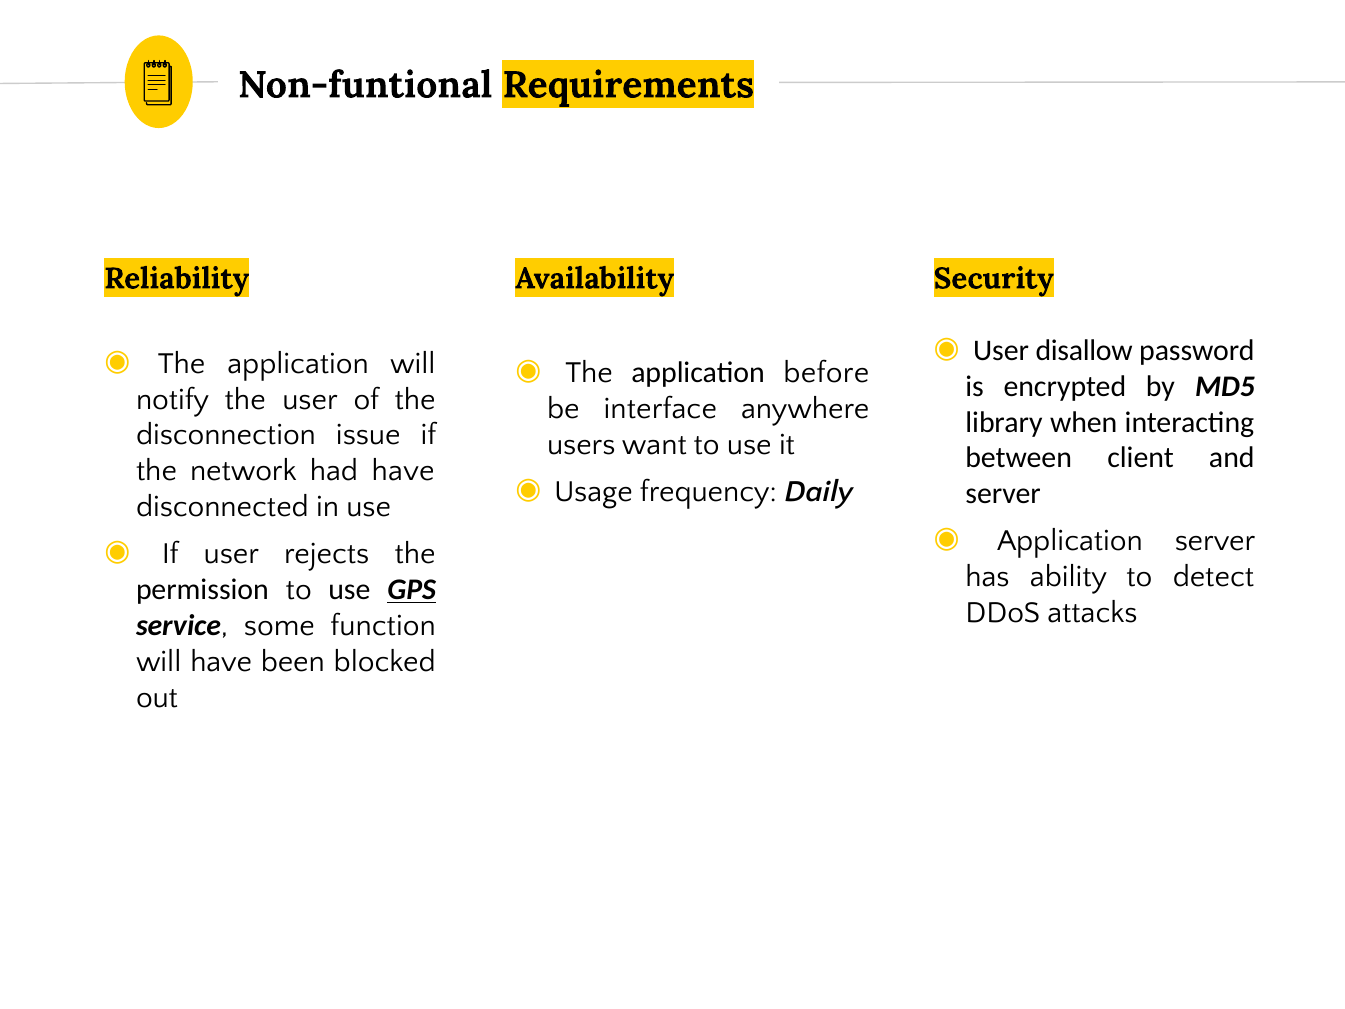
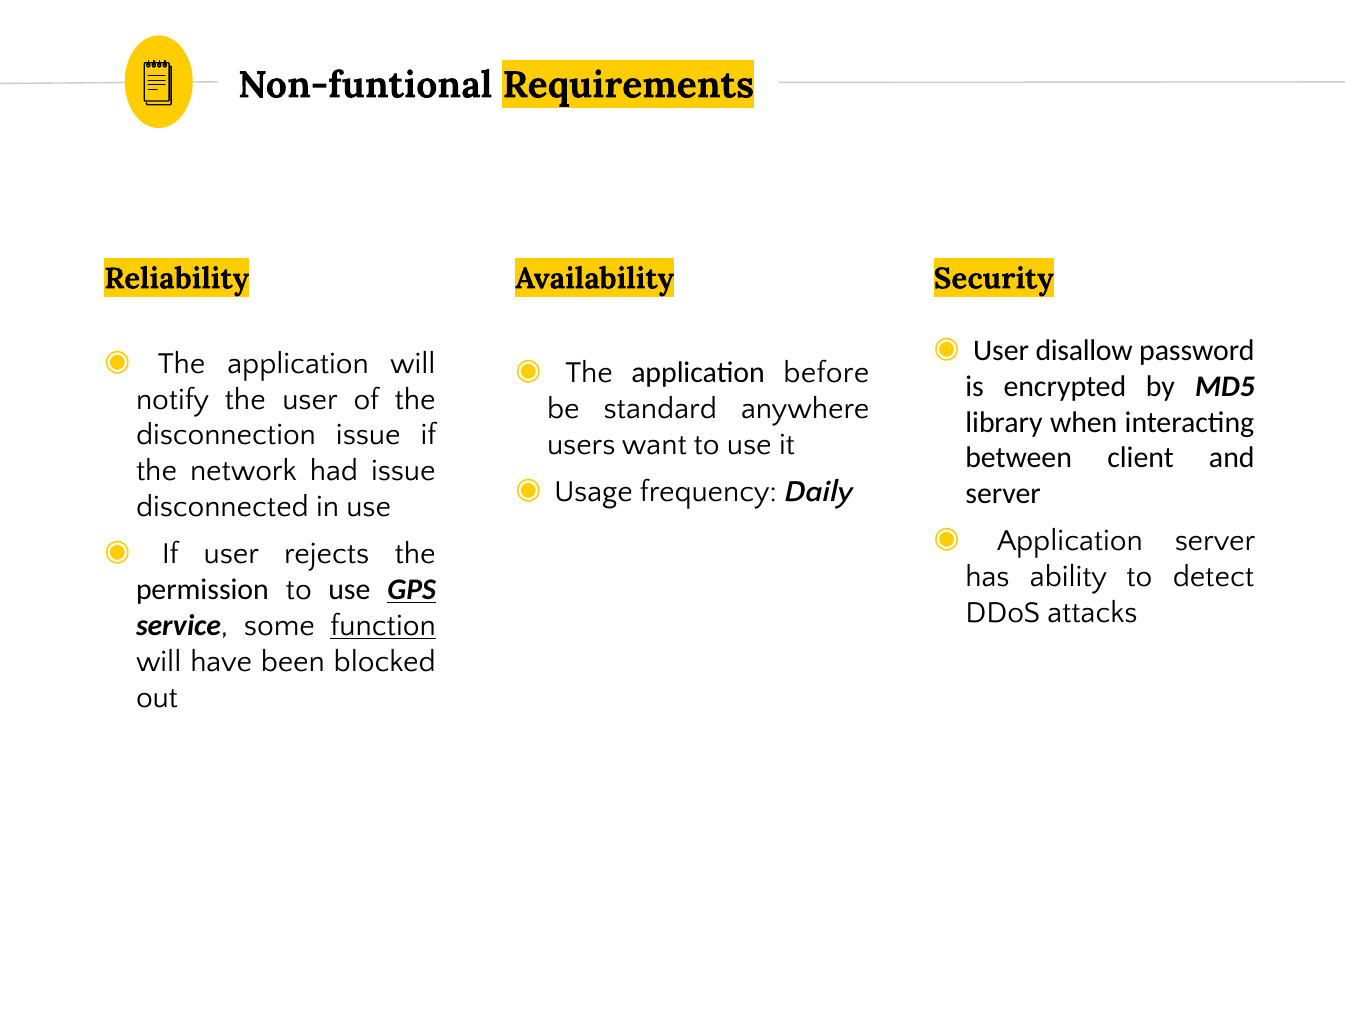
interface: interface -> standard
had have: have -> issue
function underline: none -> present
